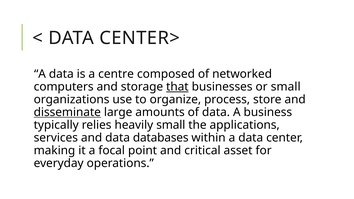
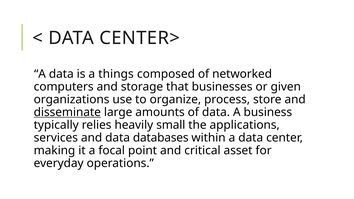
centre: centre -> things
that underline: present -> none
or small: small -> given
